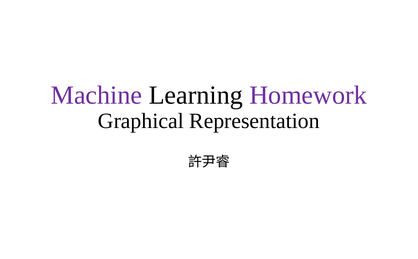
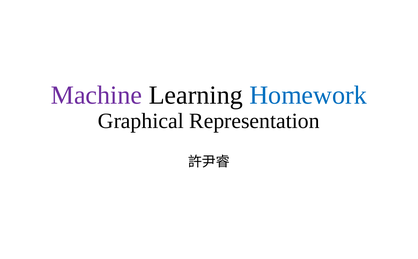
Homework colour: purple -> blue
